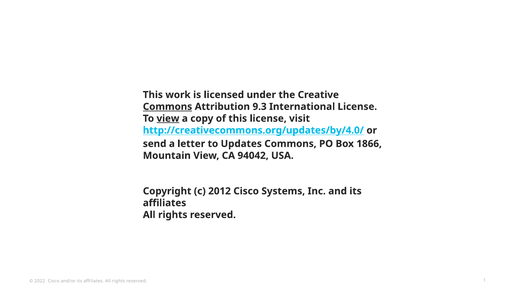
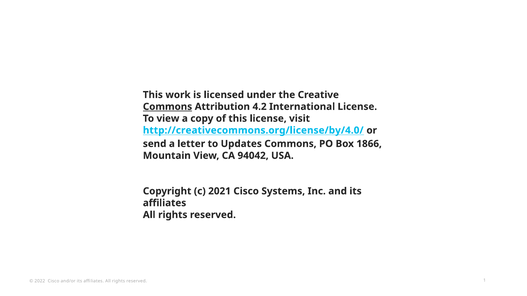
9.3: 9.3 -> 4.2
view at (168, 119) underline: present -> none
http://creativecommons.org/updates/by/4.0/: http://creativecommons.org/updates/by/4.0/ -> http://creativecommons.org/license/by/4.0/
2012: 2012 -> 2021
